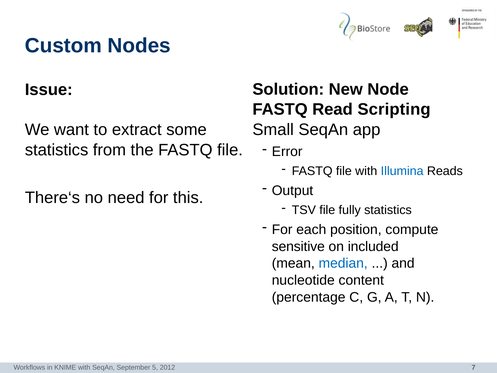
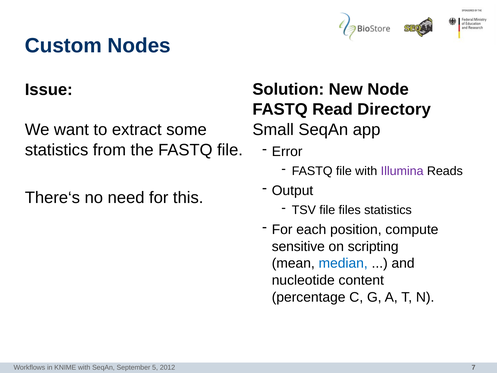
Scripting: Scripting -> Directory
Illumina colour: blue -> purple
fully: fully -> files
included: included -> scripting
